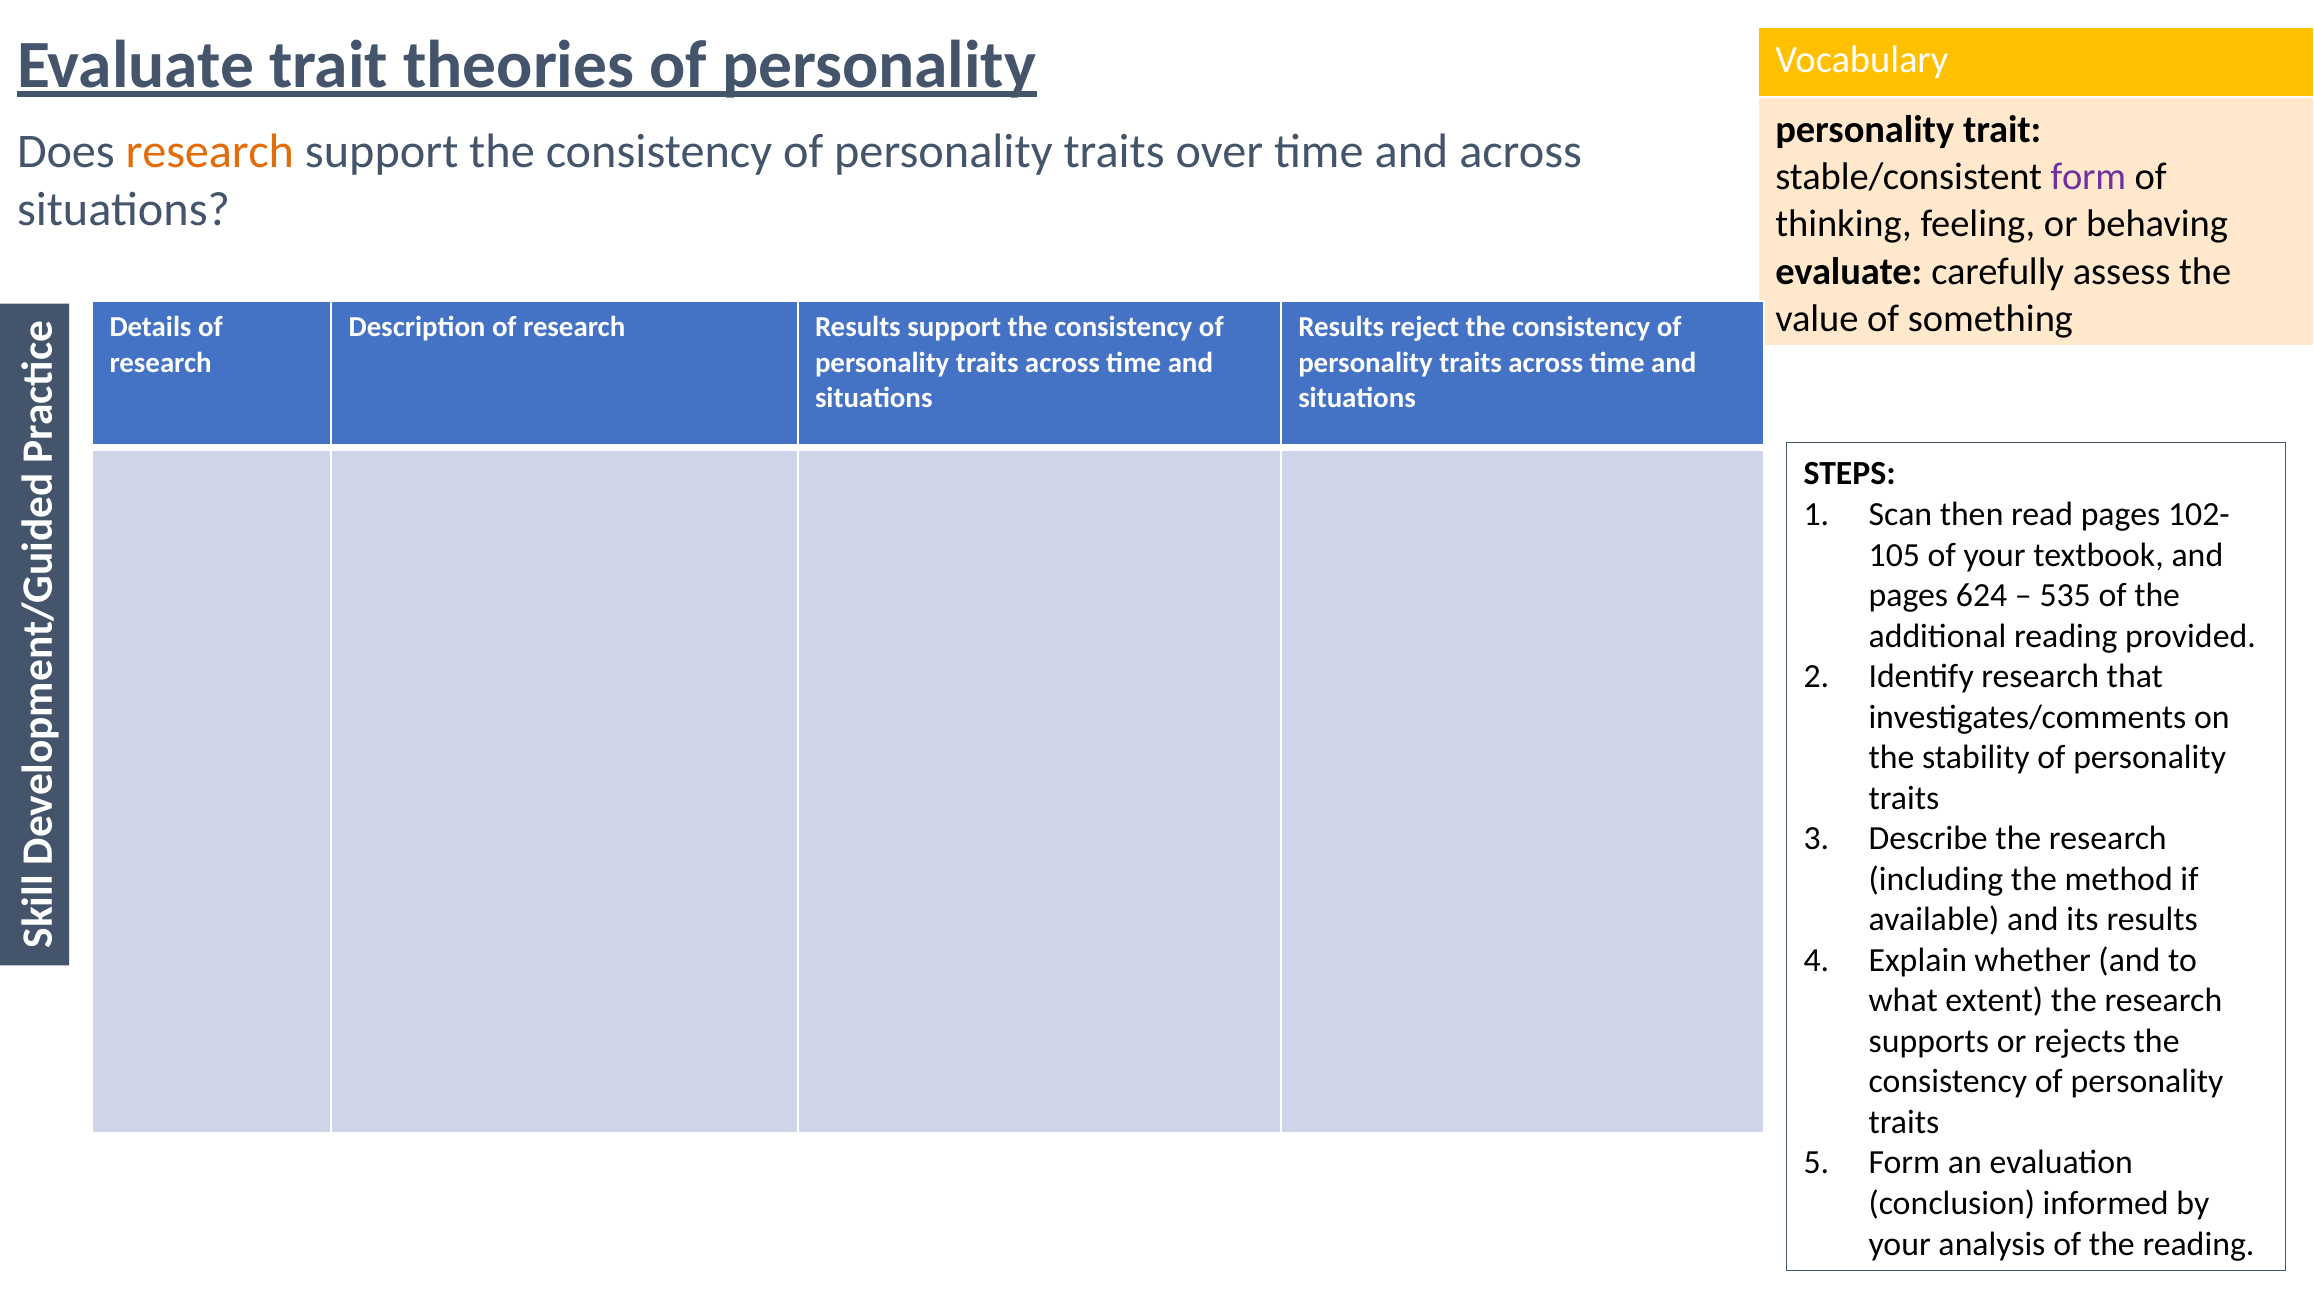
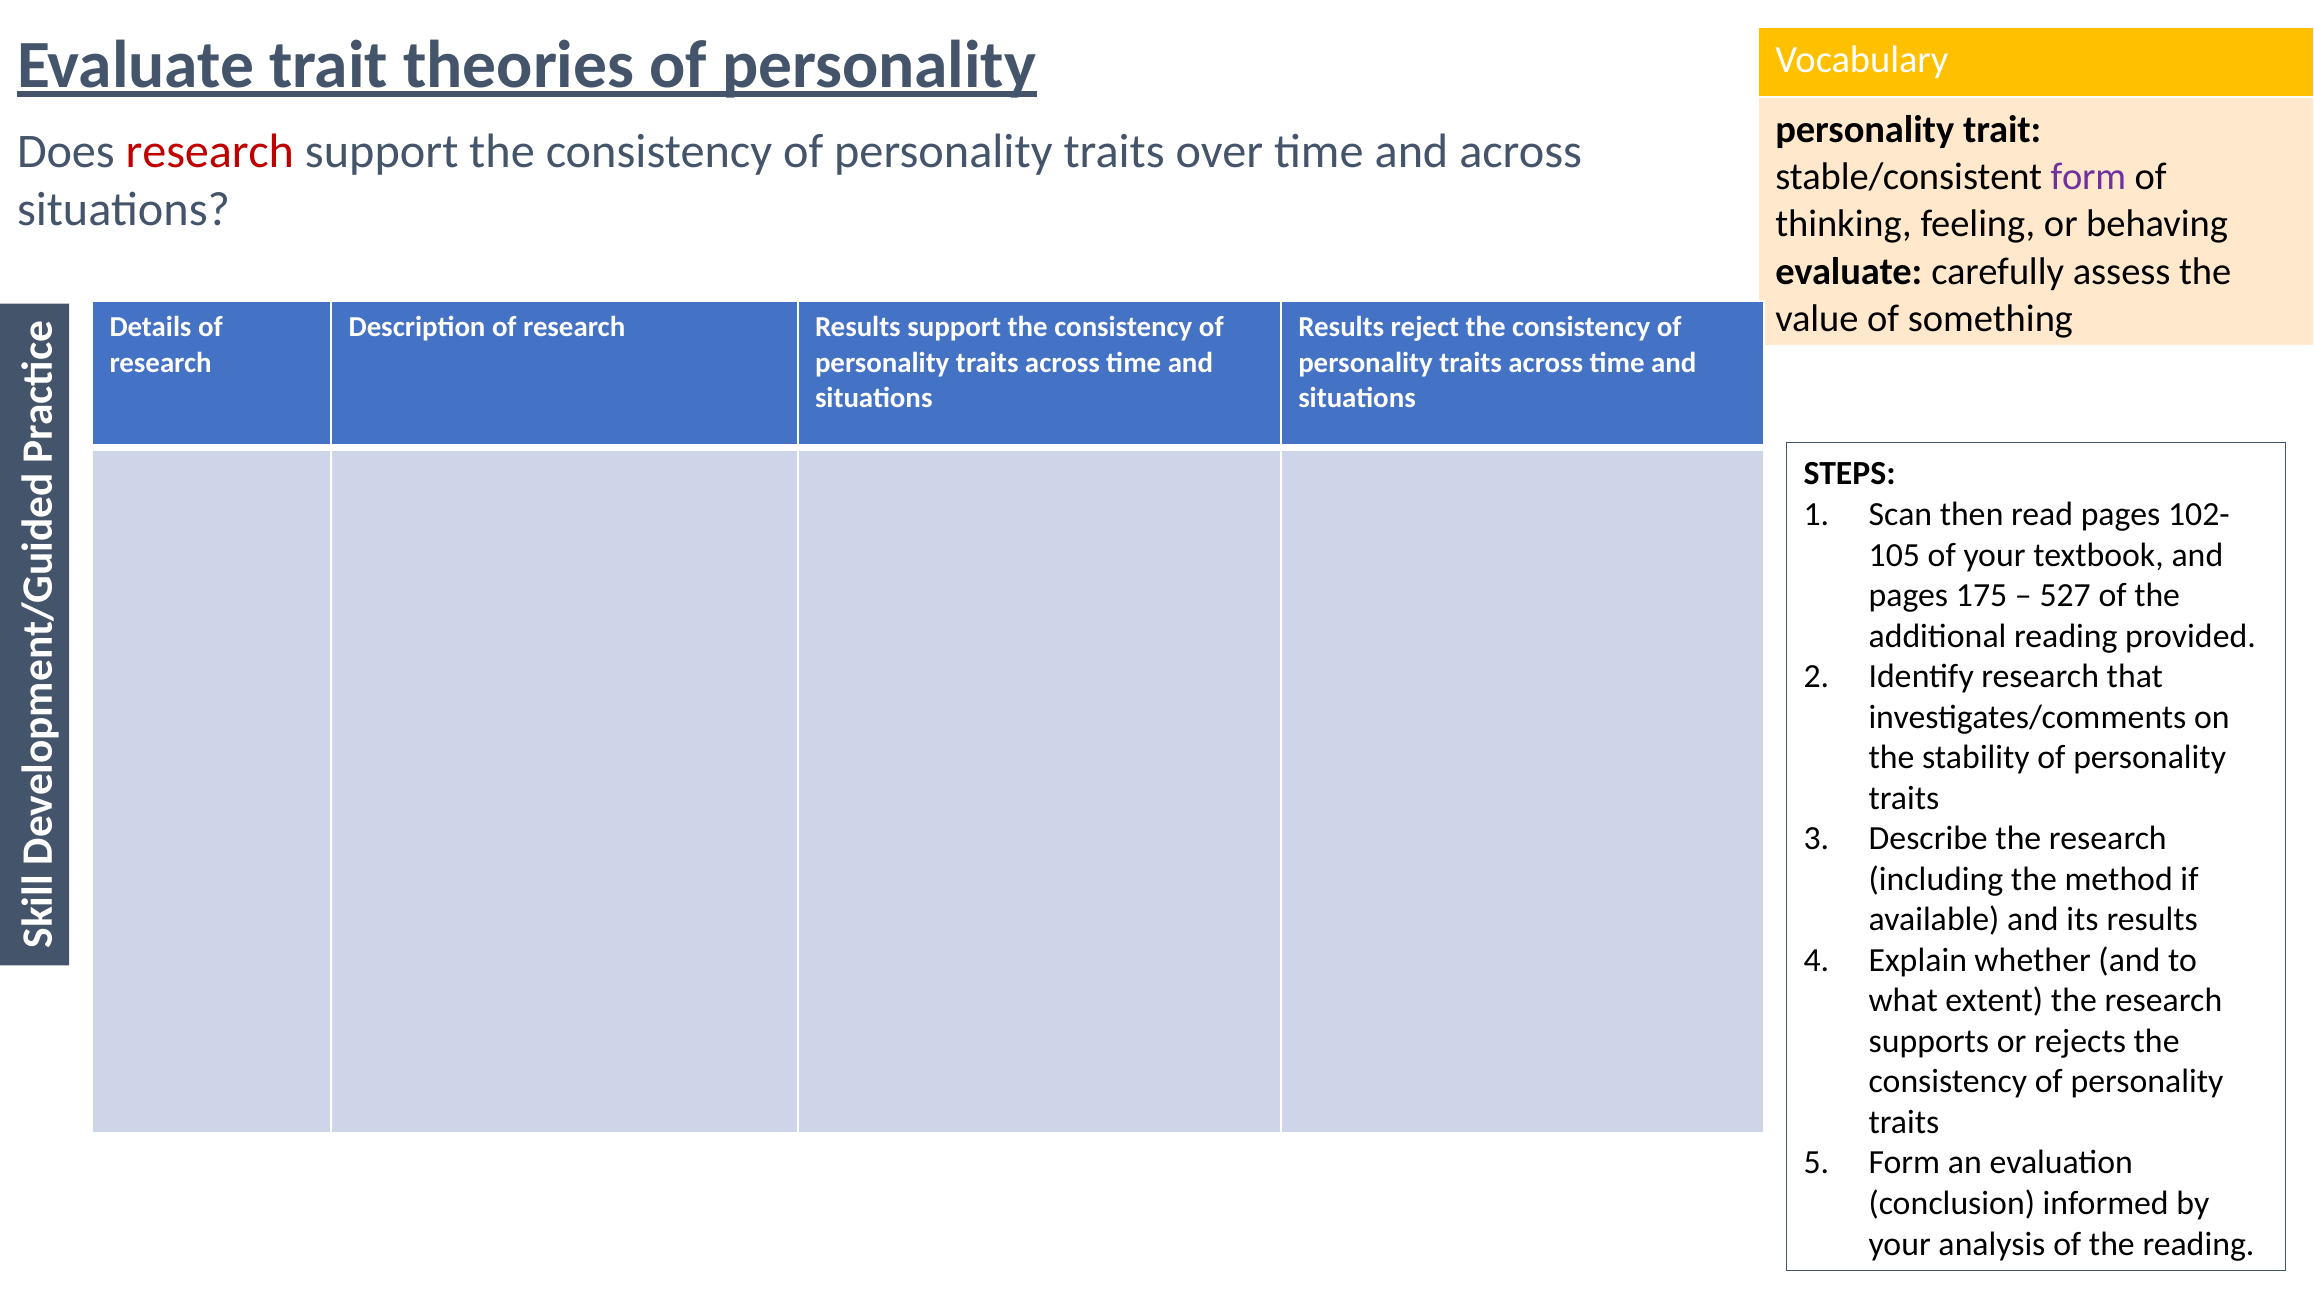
research at (210, 151) colour: orange -> red
624: 624 -> 175
535: 535 -> 527
